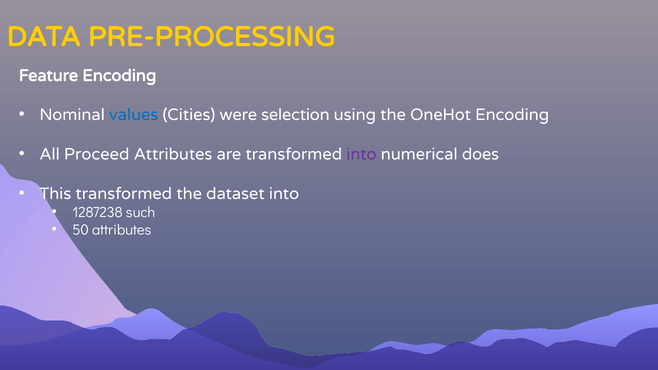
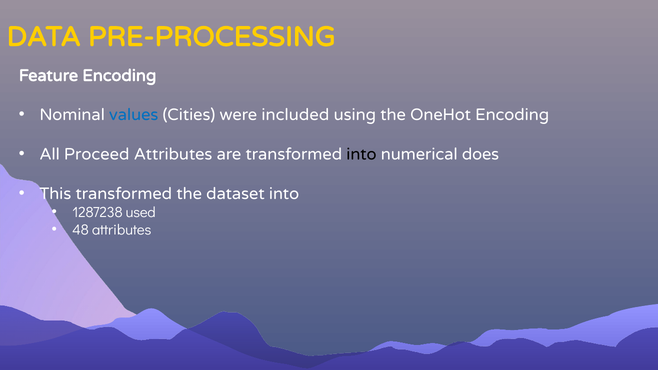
selection: selection -> included
into at (361, 154) colour: purple -> black
such: such -> used
50: 50 -> 48
